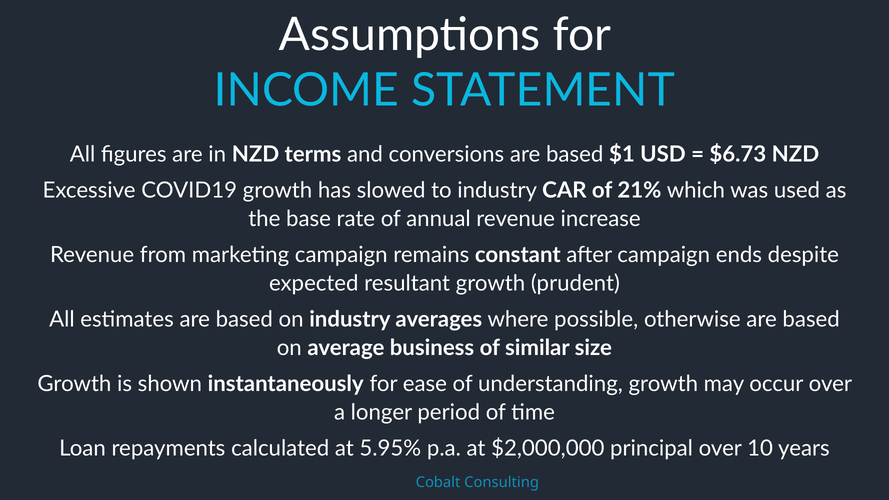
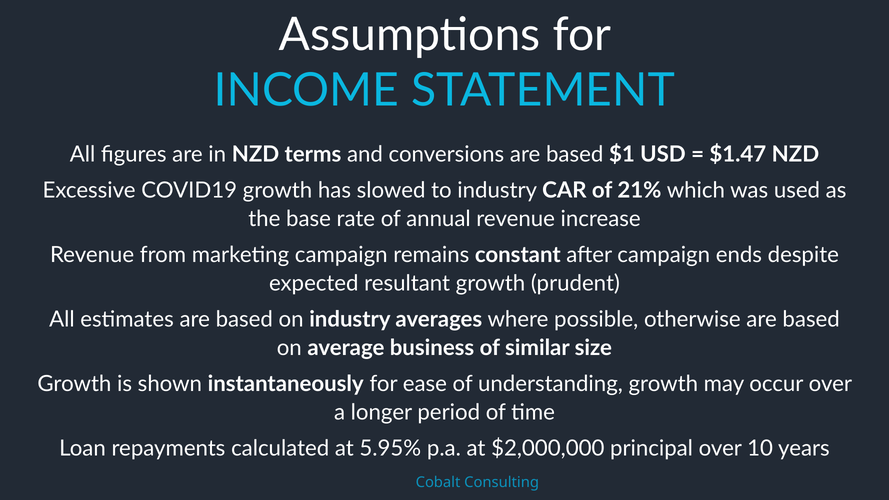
$6.73: $6.73 -> $1.47
